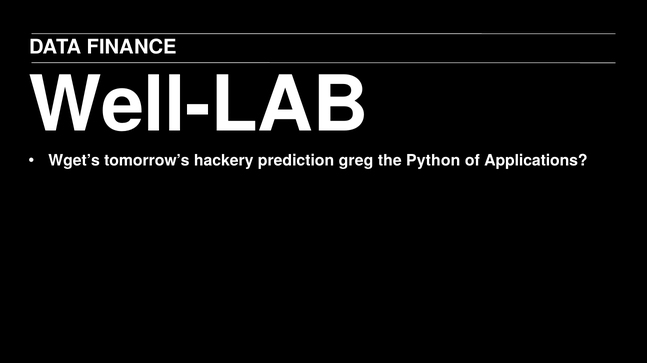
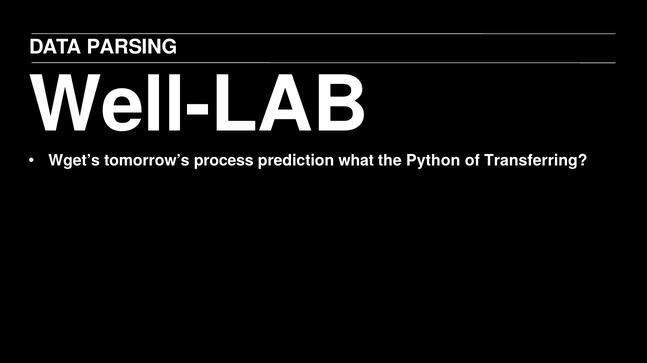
FINANCE: FINANCE -> PARSING
hackery: hackery -> process
greg: greg -> what
Applications: Applications -> Transferring
